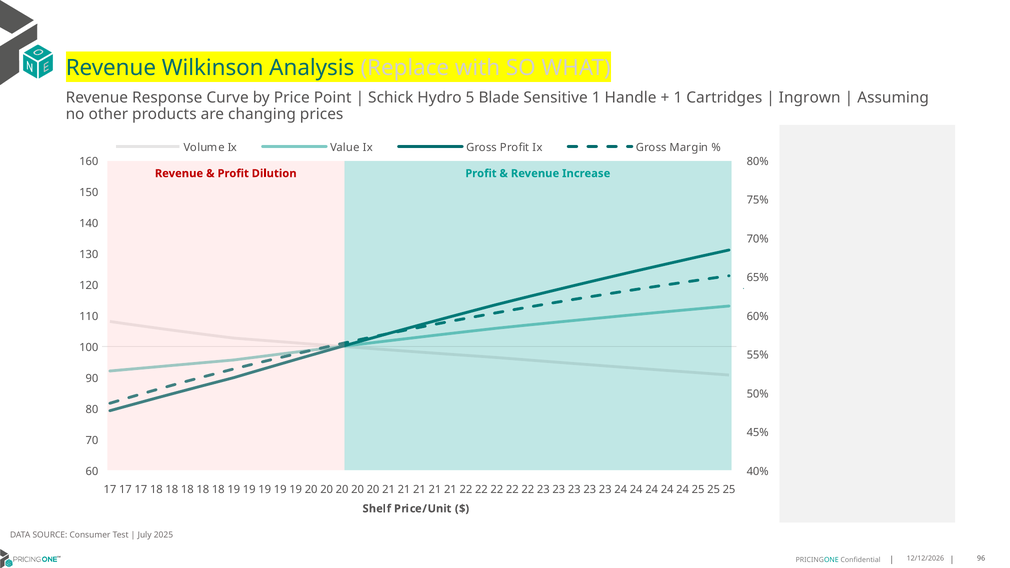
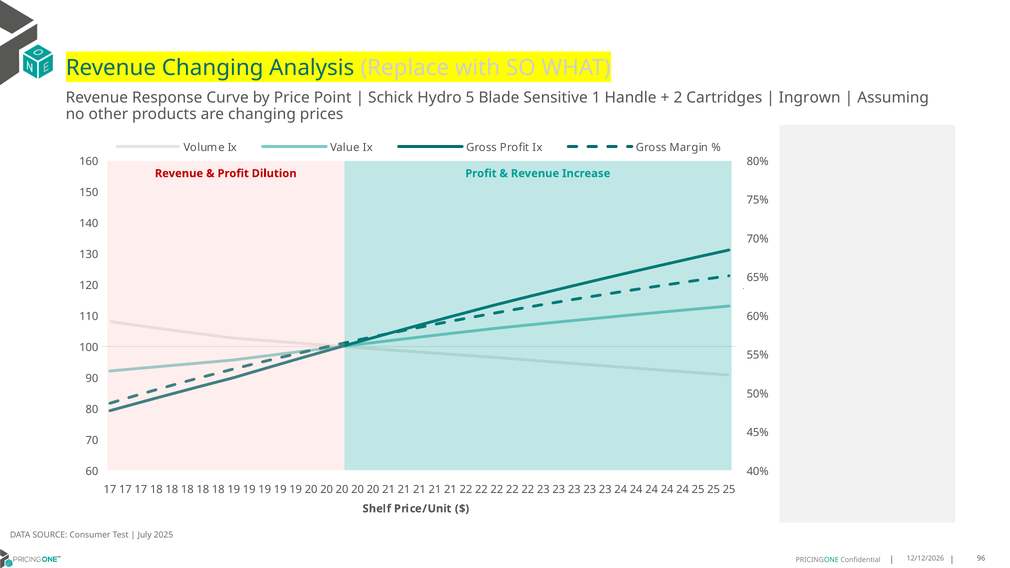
Revenue Wilkinson: Wilkinson -> Changing
1 at (678, 98): 1 -> 2
